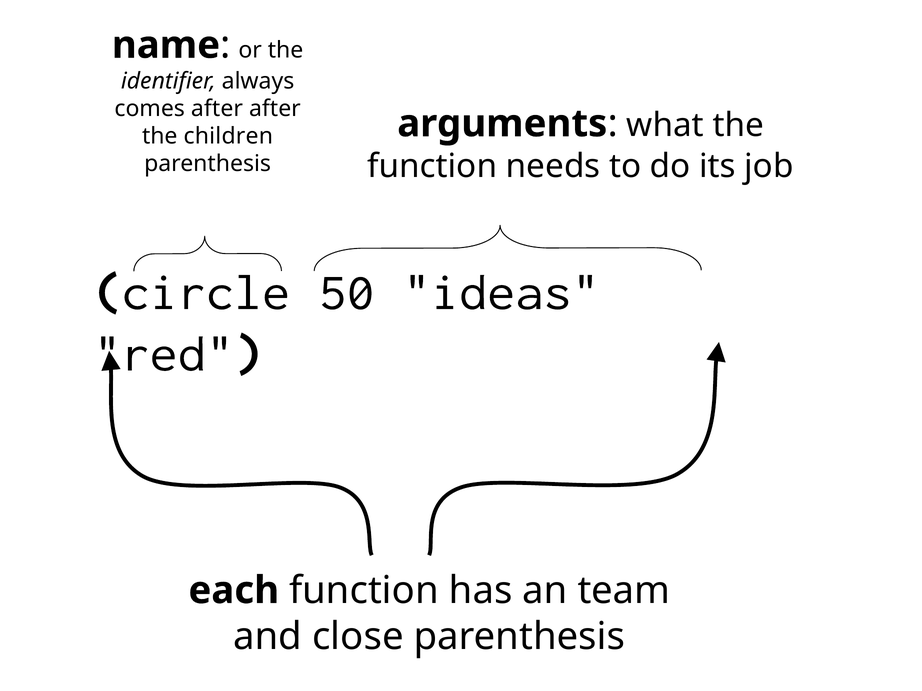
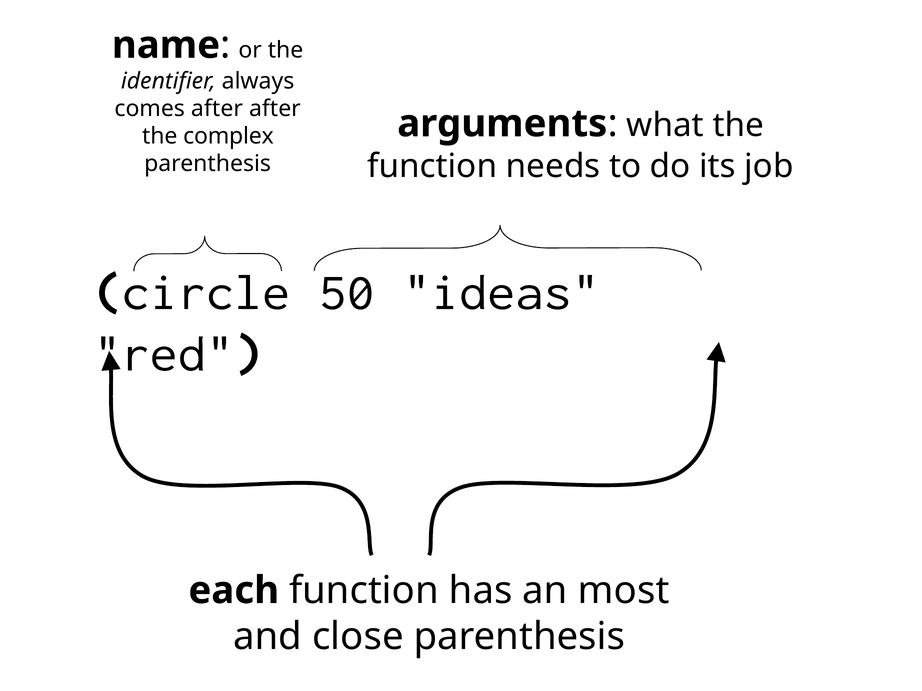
children: children -> complex
team: team -> most
